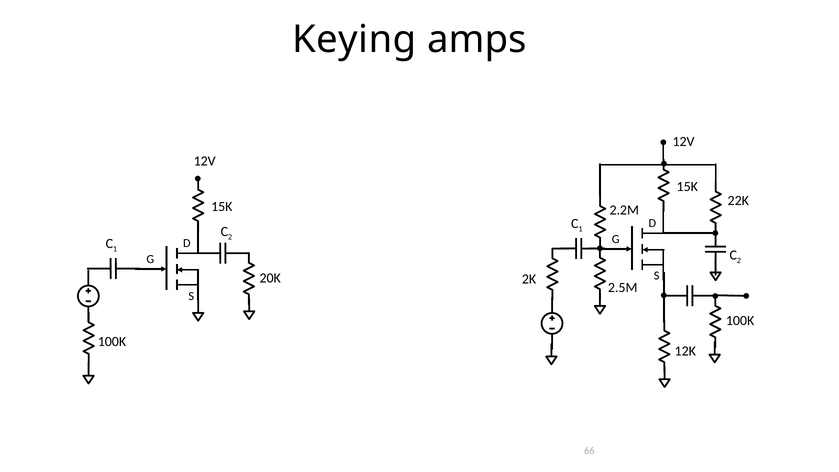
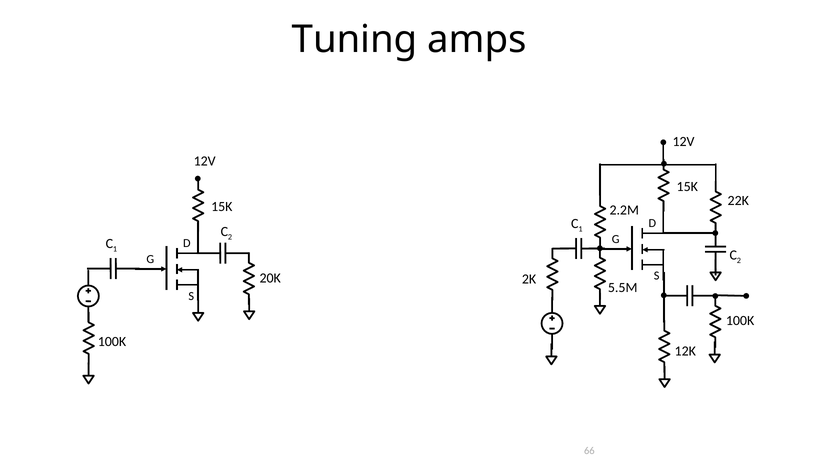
Keying: Keying -> Tuning
2.5M: 2.5M -> 5.5M
